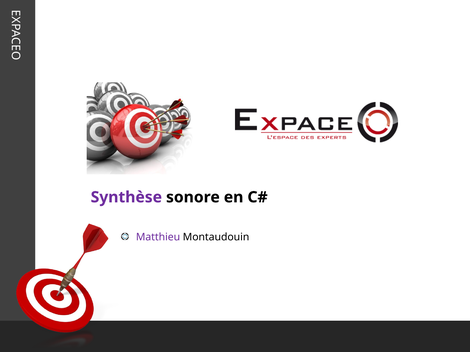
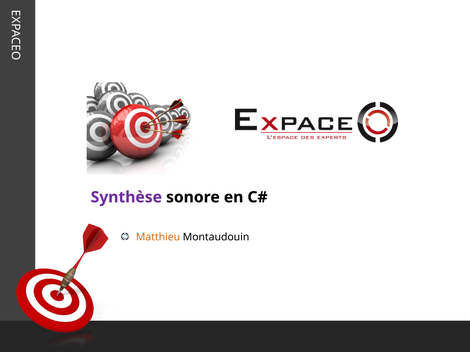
Matthieu colour: purple -> orange
